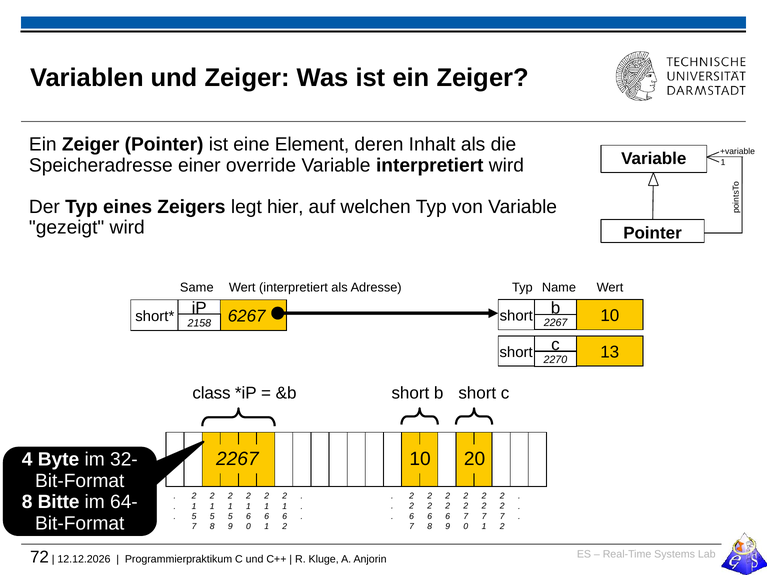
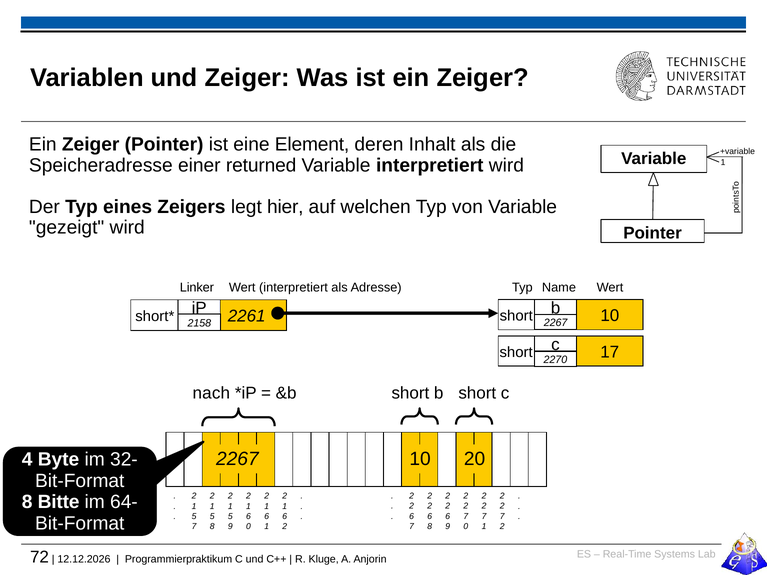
override: override -> returned
Same: Same -> Linker
6267: 6267 -> 2261
13: 13 -> 17
class: class -> nach
